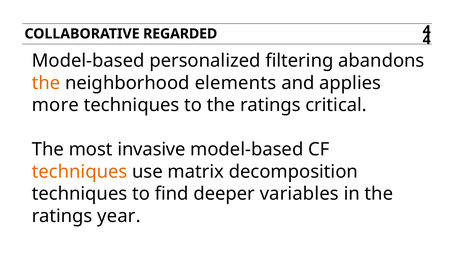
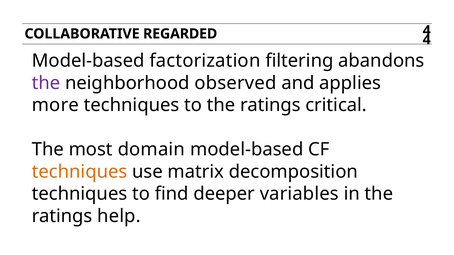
personalized: personalized -> factorization
the at (46, 83) colour: orange -> purple
elements: elements -> observed
invasive: invasive -> domain
year: year -> help
